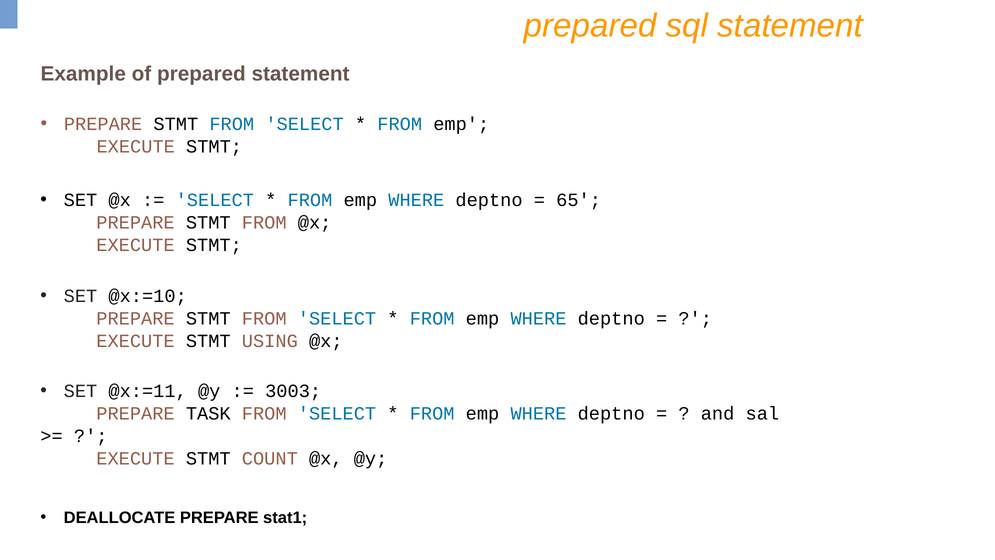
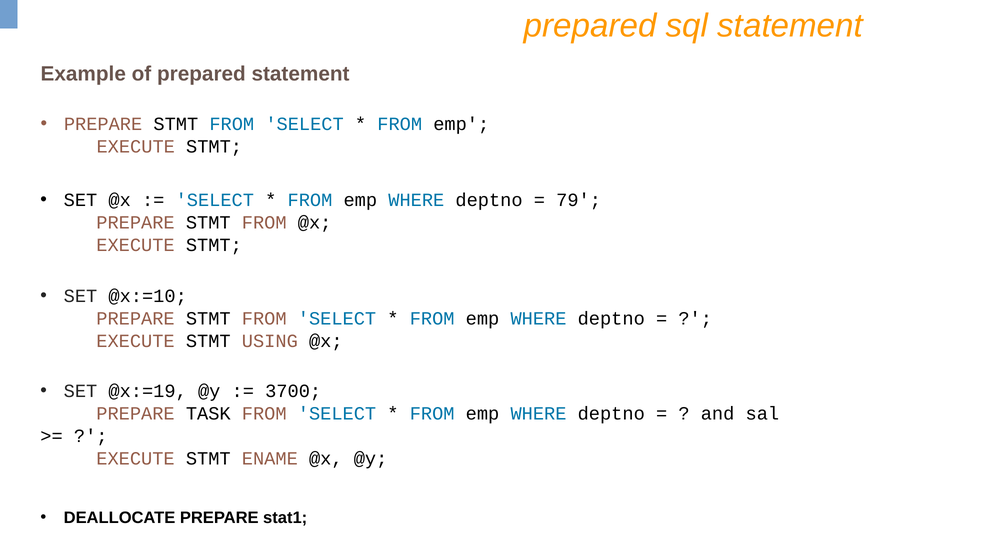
65: 65 -> 79
@x:=11: @x:=11 -> @x:=19
3003: 3003 -> 3700
COUNT: COUNT -> ENAME
